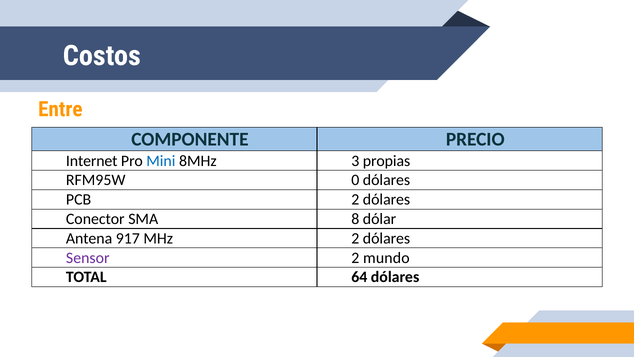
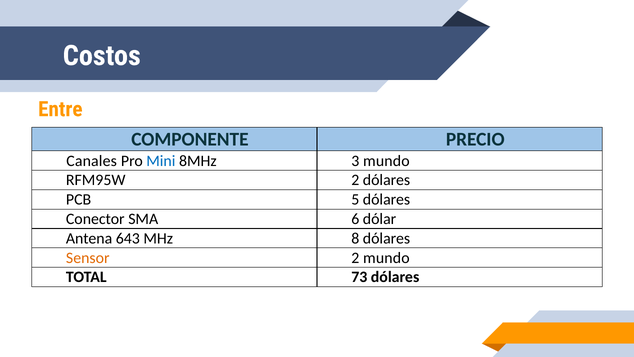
Internet: Internet -> Canales
3 propias: propias -> mundo
RFM95W 0: 0 -> 2
PCB 2: 2 -> 5
8: 8 -> 6
917: 917 -> 643
MHz 2: 2 -> 8
Sensor colour: purple -> orange
64: 64 -> 73
